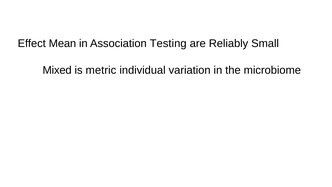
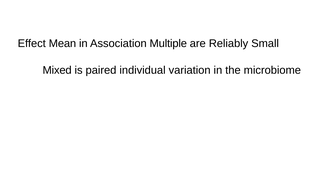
Testing: Testing -> Multiple
metric: metric -> paired
